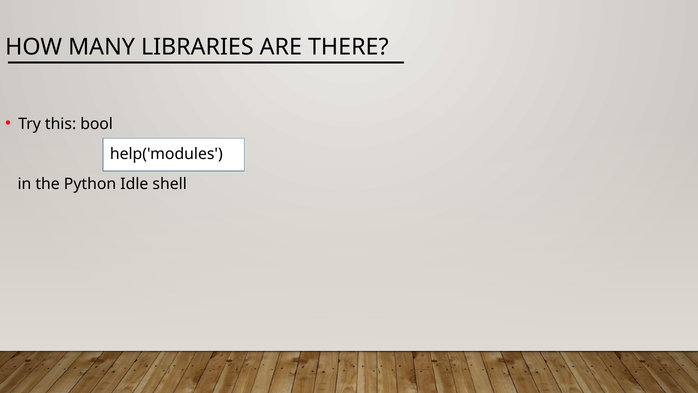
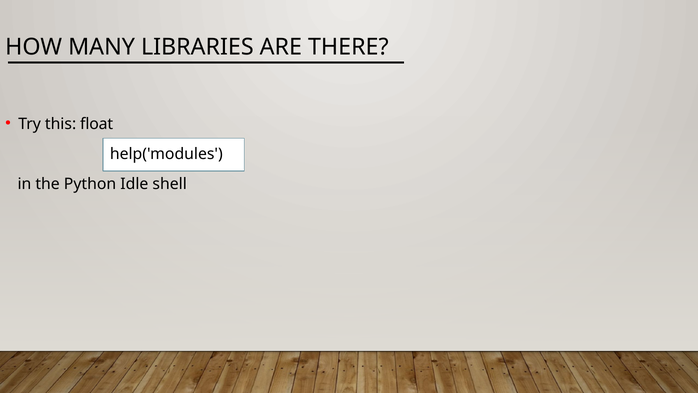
bool: bool -> float
